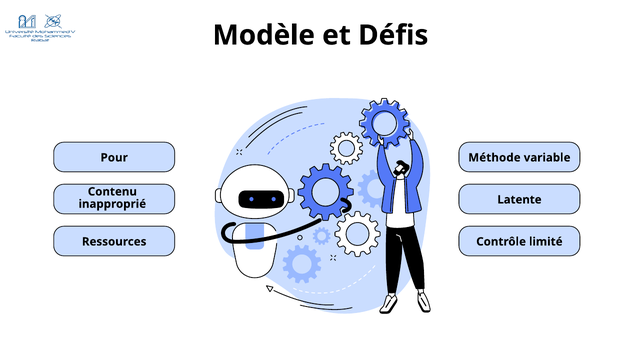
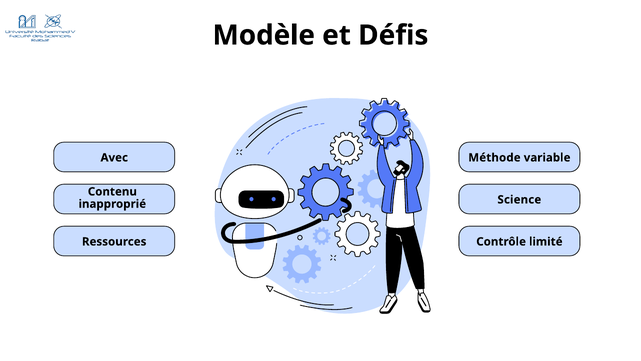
Pour: Pour -> Avec
Latente: Latente -> Science
